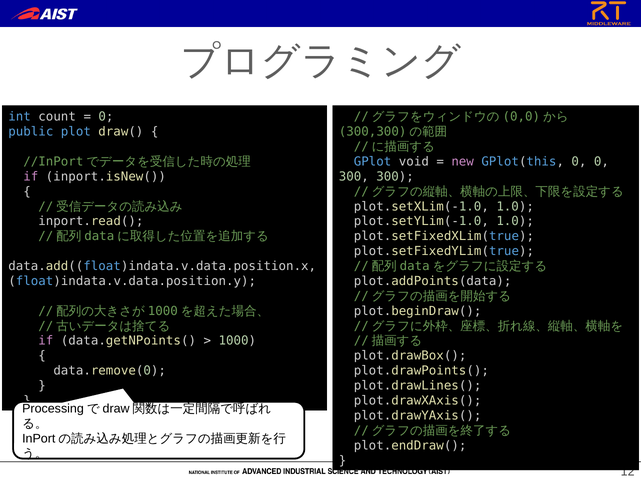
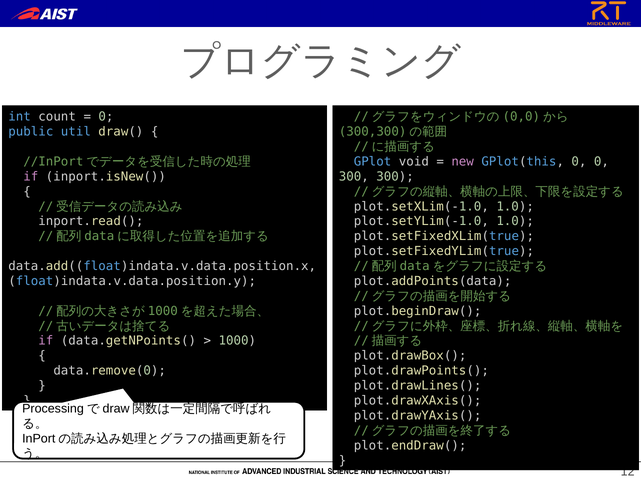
plot: plot -> util
